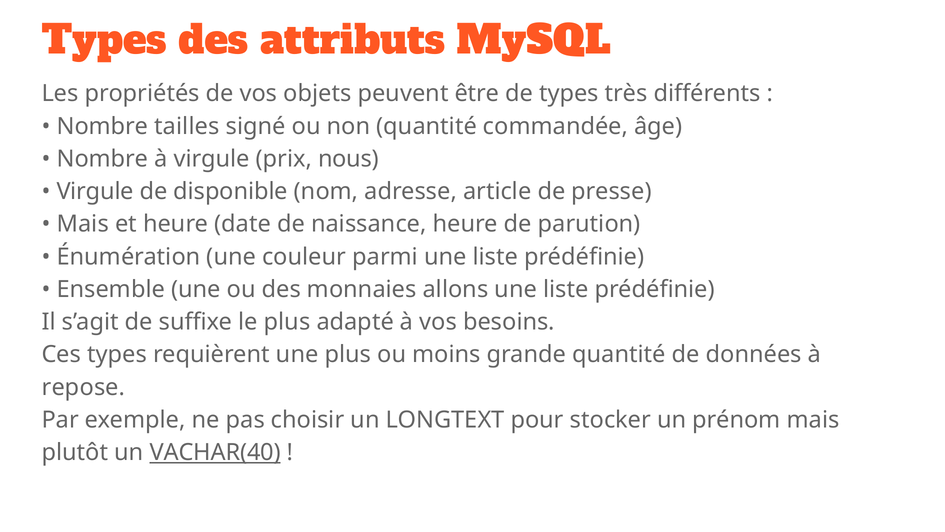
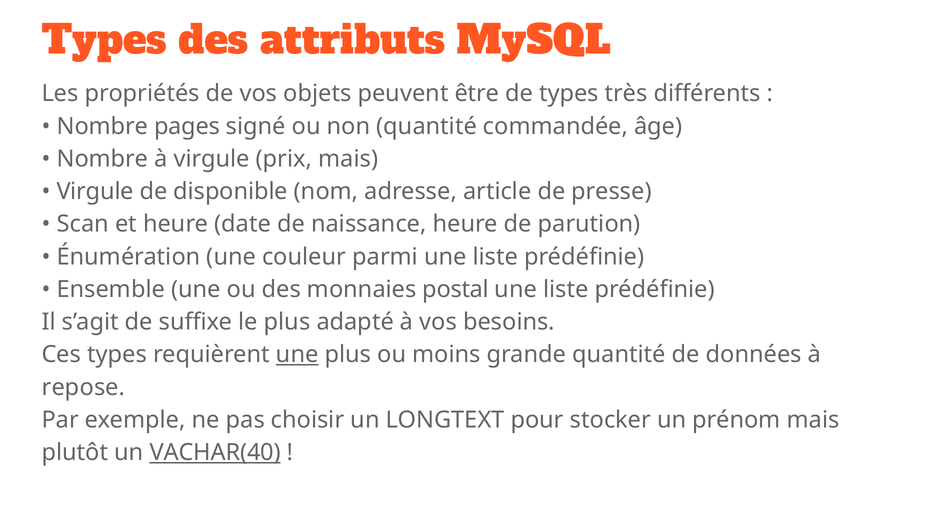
tailles: tailles -> pages
prix nous: nous -> mais
Mais at (83, 224): Mais -> Scan
allons: allons -> postal
une at (297, 354) underline: none -> present
